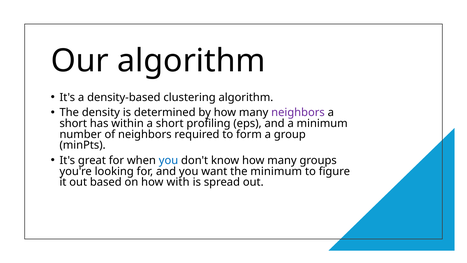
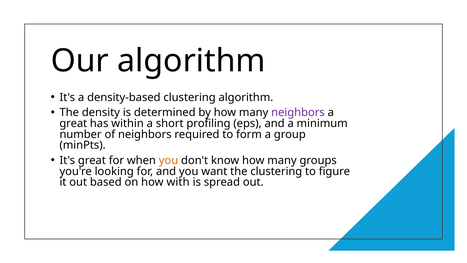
short at (73, 123): short -> great
you at (168, 160) colour: blue -> orange
the minimum: minimum -> clustering
